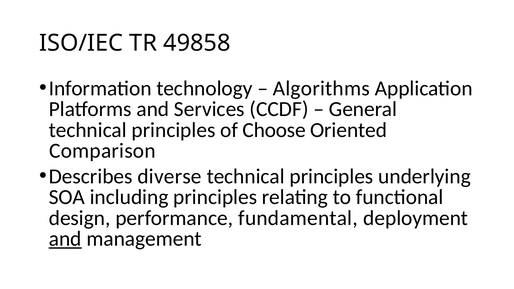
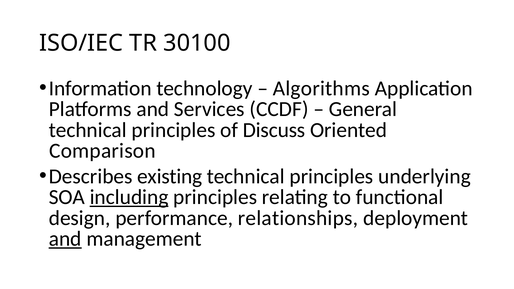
49858: 49858 -> 30100
Choose: Choose -> Discuss
diverse: diverse -> existing
including underline: none -> present
fundamental: fundamental -> relationships
